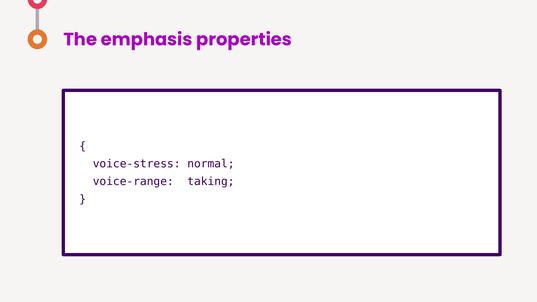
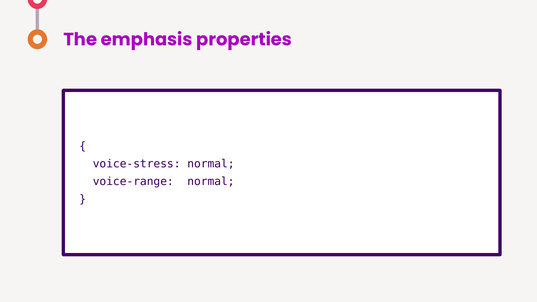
voice-range taking: taking -> normal
